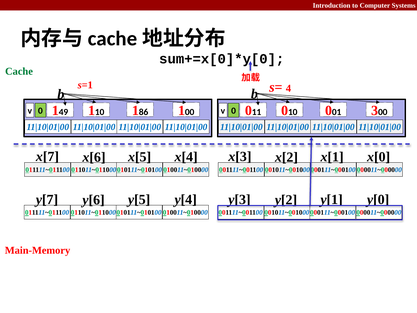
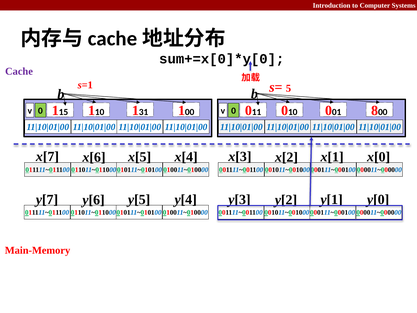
Cache colour: green -> purple
4: 4 -> 5
86: 86 -> 31
49: 49 -> 15
3: 3 -> 8
